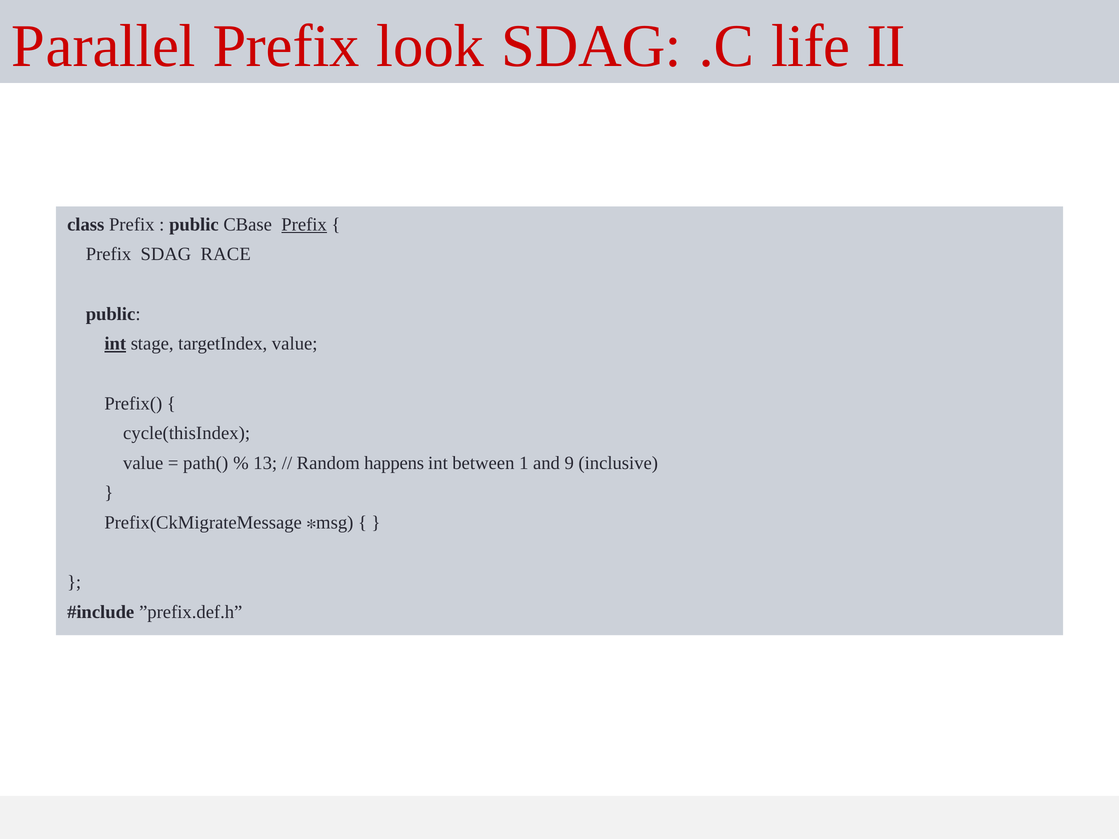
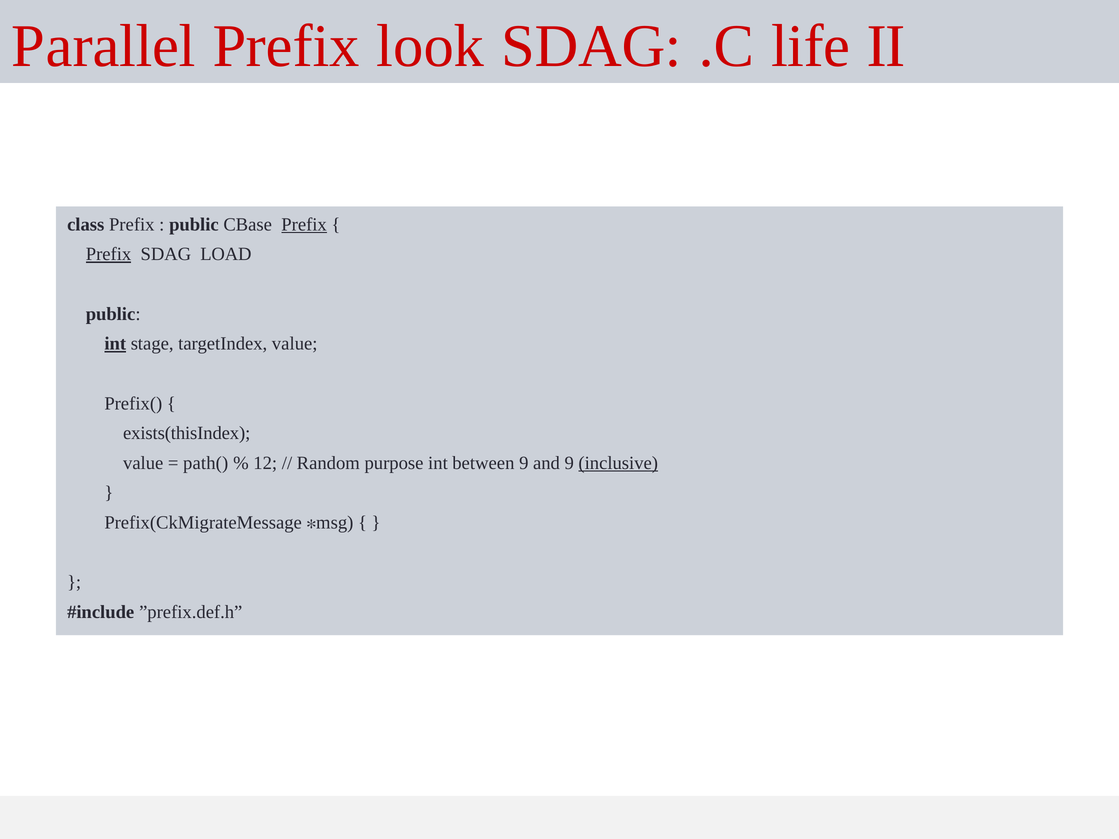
Prefix at (108, 254) underline: none -> present
RACE: RACE -> LOAD
cycle(thisIndex: cycle(thisIndex -> exists(thisIndex
13: 13 -> 12
happens: happens -> purpose
between 1: 1 -> 9
inclusive underline: none -> present
